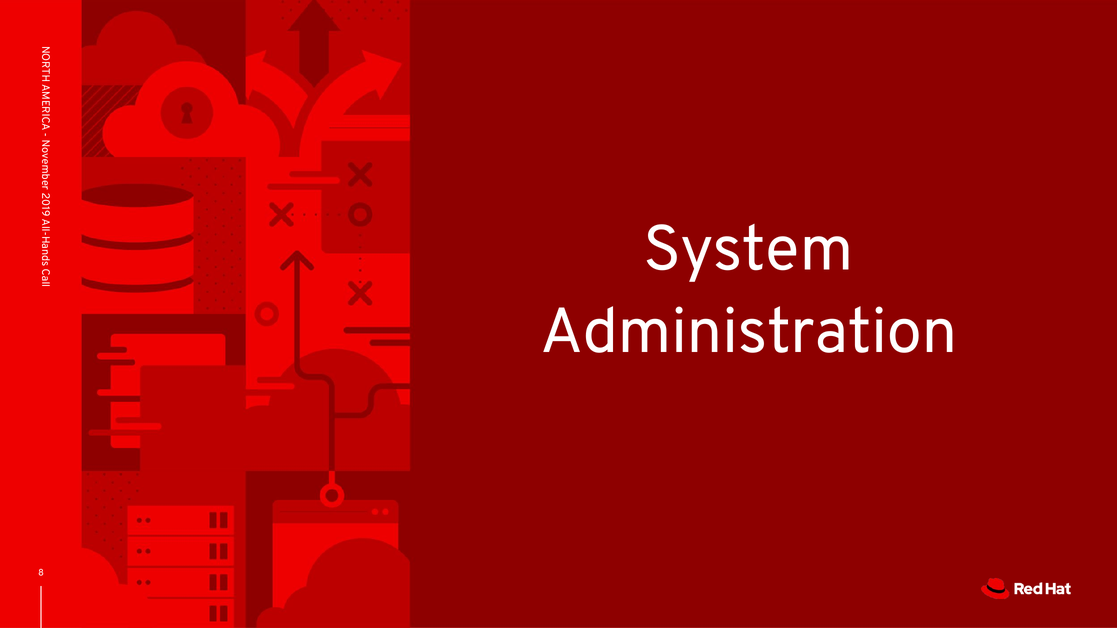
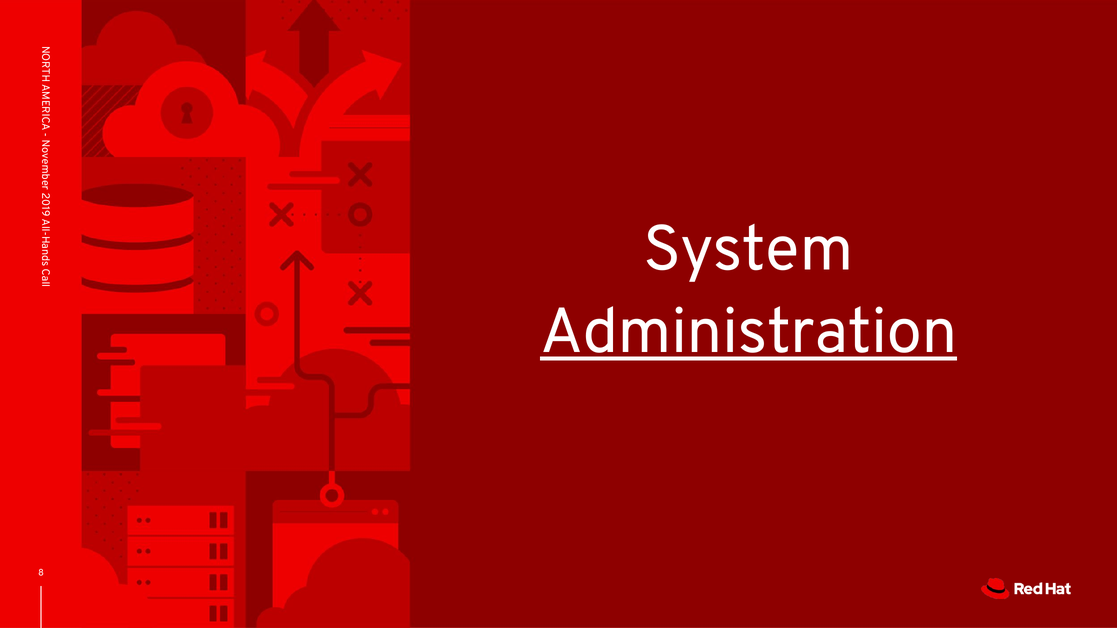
Administration underline: none -> present
